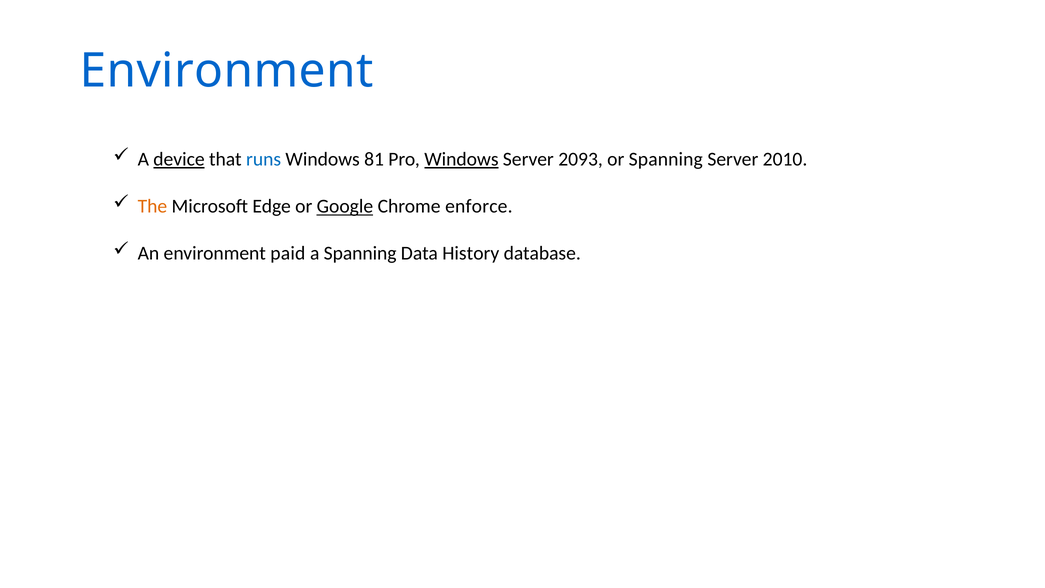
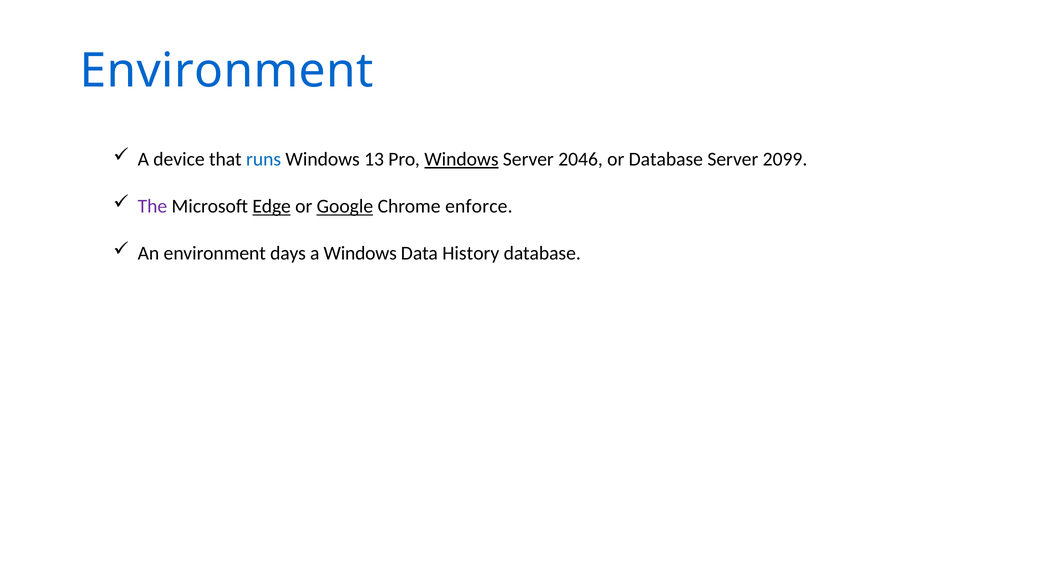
device underline: present -> none
81: 81 -> 13
2093: 2093 -> 2046
or Spanning: Spanning -> Database
2010: 2010 -> 2099
The colour: orange -> purple
Edge underline: none -> present
paid: paid -> days
a Spanning: Spanning -> Windows
